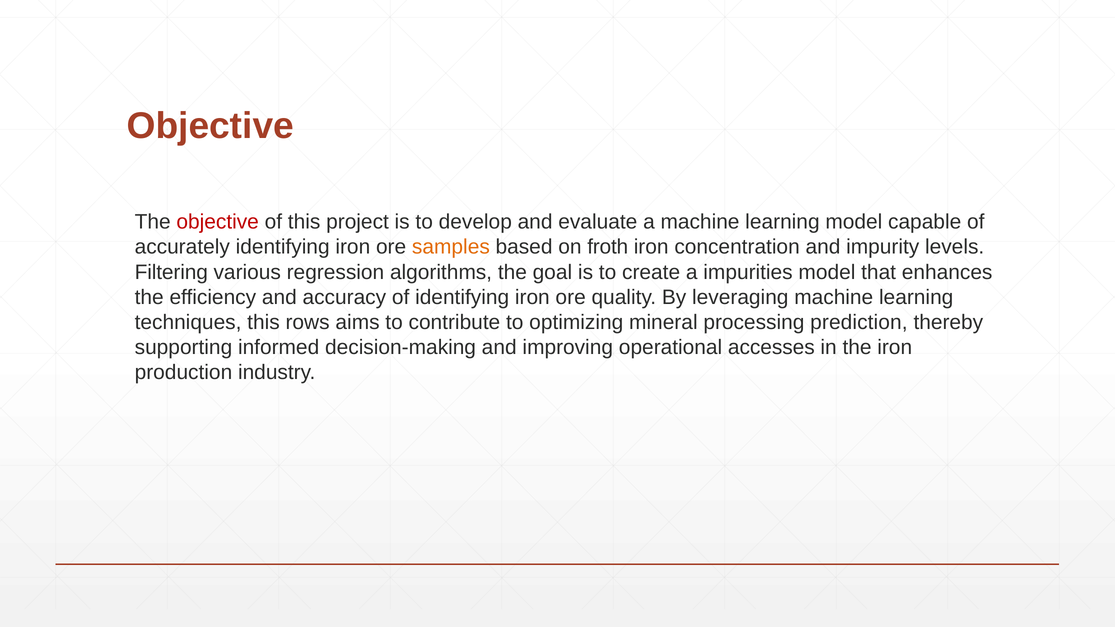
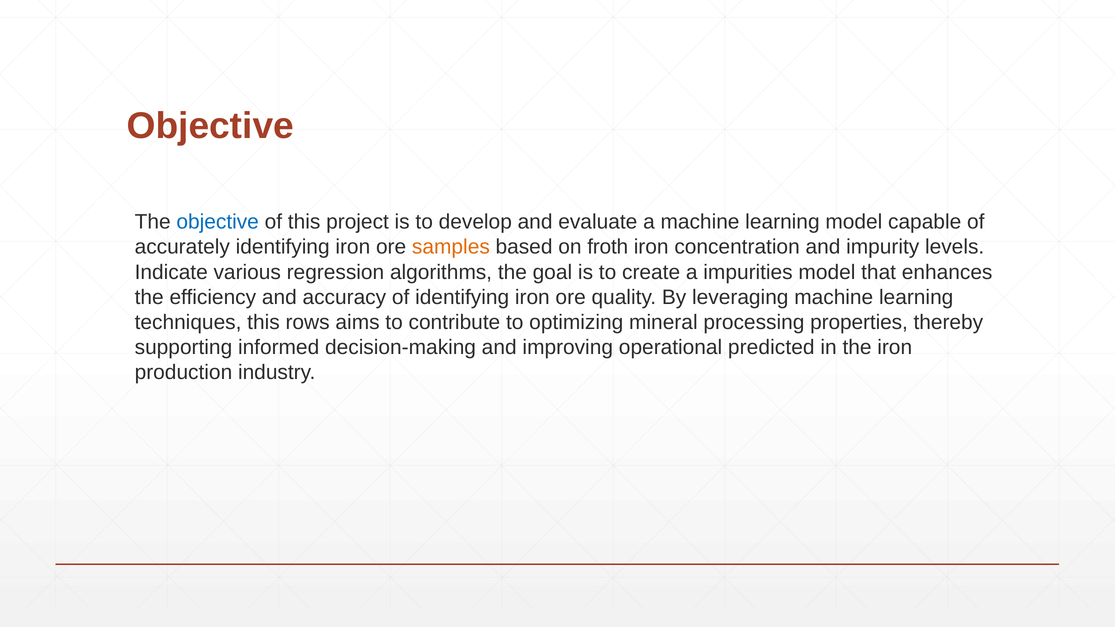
objective at (218, 222) colour: red -> blue
Filtering: Filtering -> Indicate
prediction: prediction -> properties
accesses: accesses -> predicted
